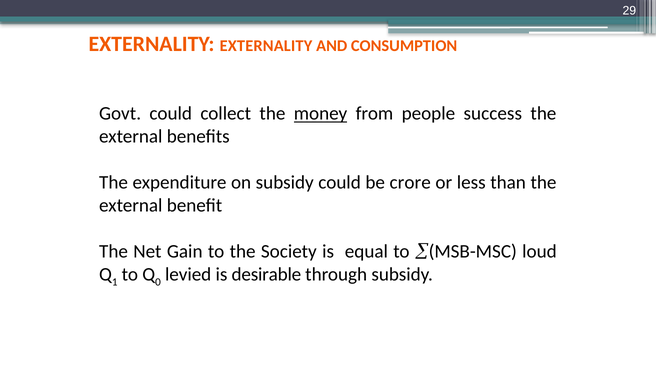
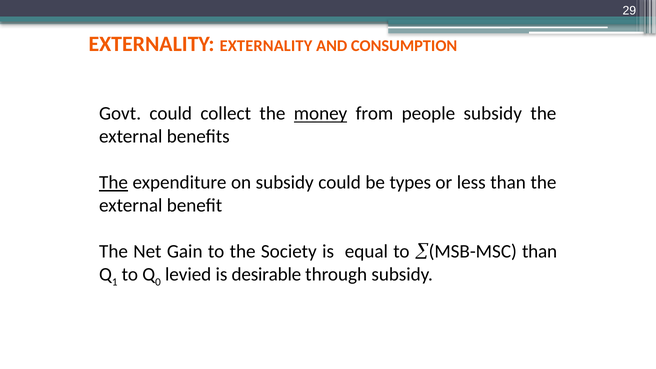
people success: success -> subsidy
The at (114, 183) underline: none -> present
crore: crore -> types
(MSB-MSC loud: loud -> than
